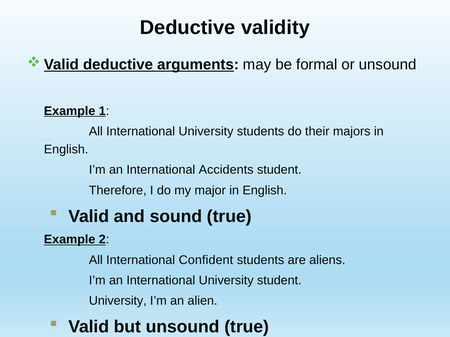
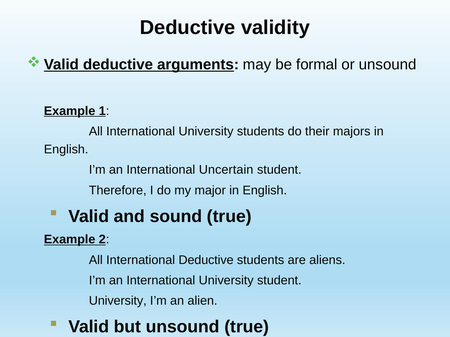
Accidents: Accidents -> Uncertain
International Confident: Confident -> Deductive
